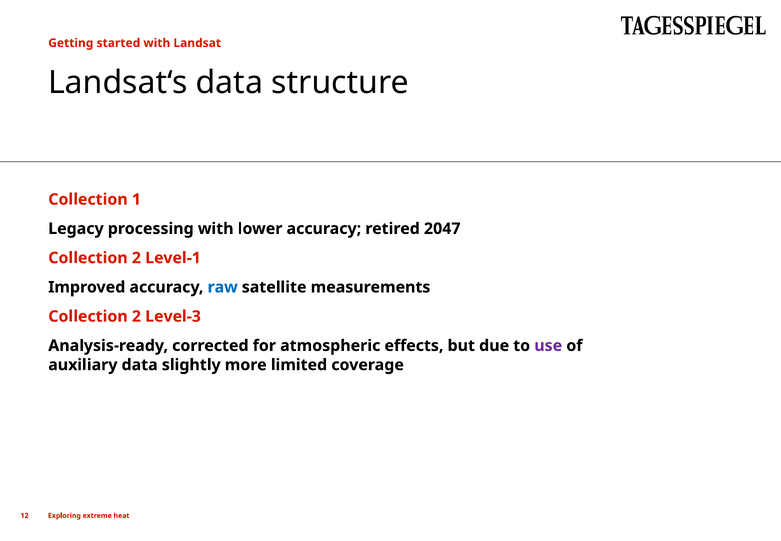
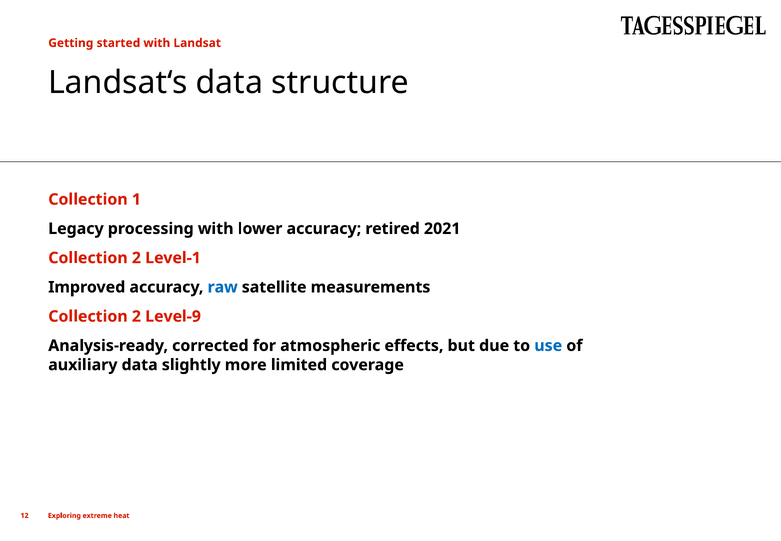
2047: 2047 -> 2021
Level-3: Level-3 -> Level-9
use colour: purple -> blue
